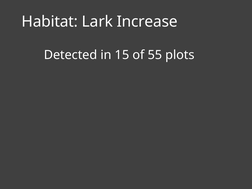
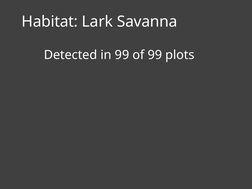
Increase: Increase -> Savanna
in 15: 15 -> 99
of 55: 55 -> 99
